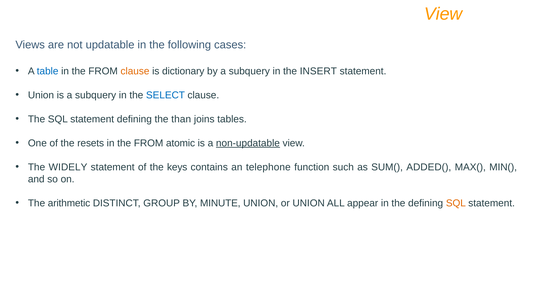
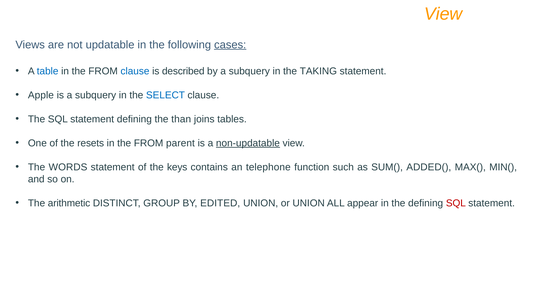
cases underline: none -> present
clause at (135, 71) colour: orange -> blue
dictionary: dictionary -> described
INSERT: INSERT -> TAKING
Union at (41, 95): Union -> Apple
atomic: atomic -> parent
WIDELY: WIDELY -> WORDS
MINUTE: MINUTE -> EDITED
SQL at (456, 203) colour: orange -> red
